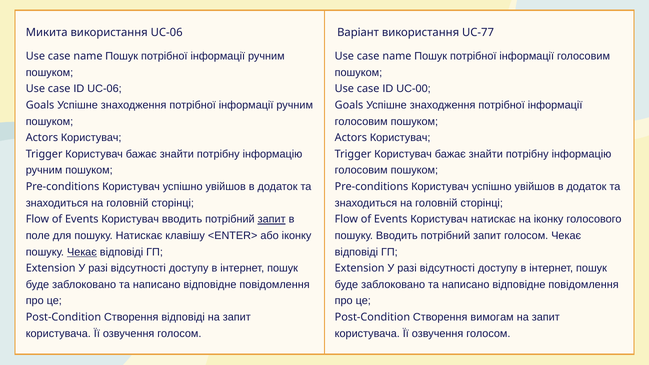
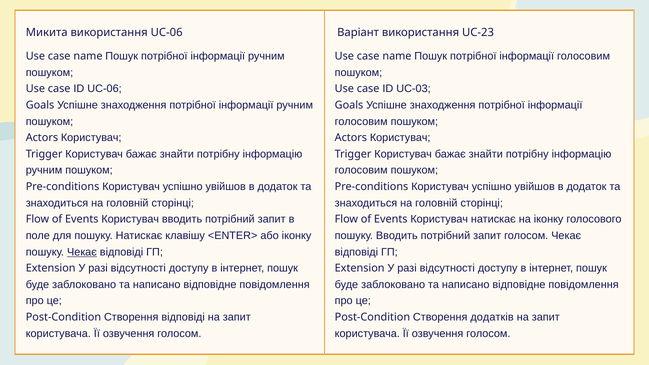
UC-77: UC-77 -> UC-23
UC-00: UC-00 -> UC-03
запит at (272, 219) underline: present -> none
вимогам: вимогам -> додатків
